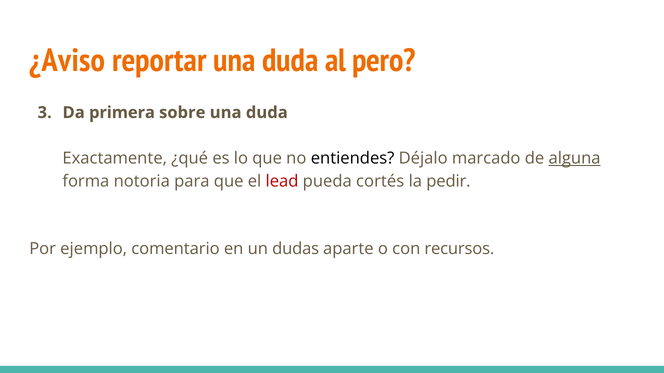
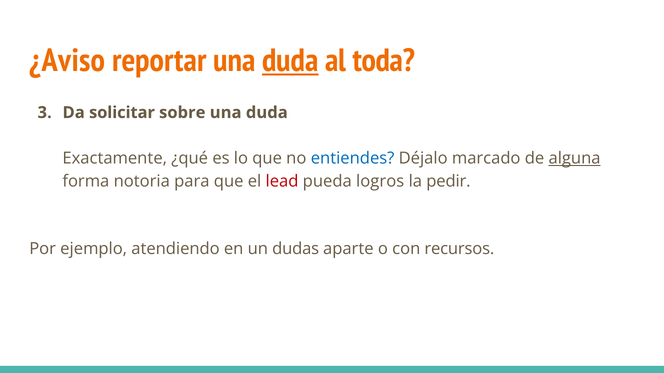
duda at (290, 61) underline: none -> present
pero: pero -> toda
primera: primera -> solicitar
entiendes colour: black -> blue
cortés: cortés -> logros
comentario: comentario -> atendiendo
